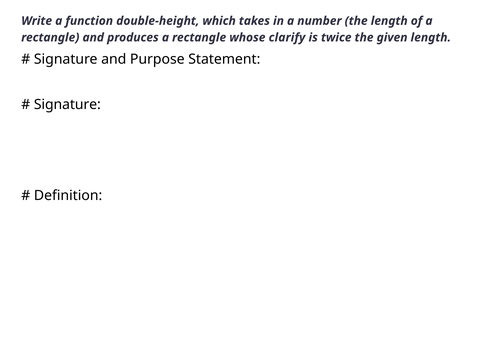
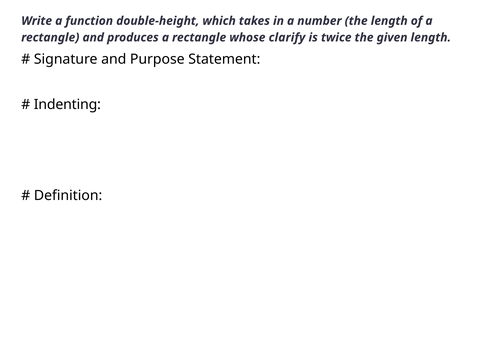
Signature at (67, 105): Signature -> Indenting
